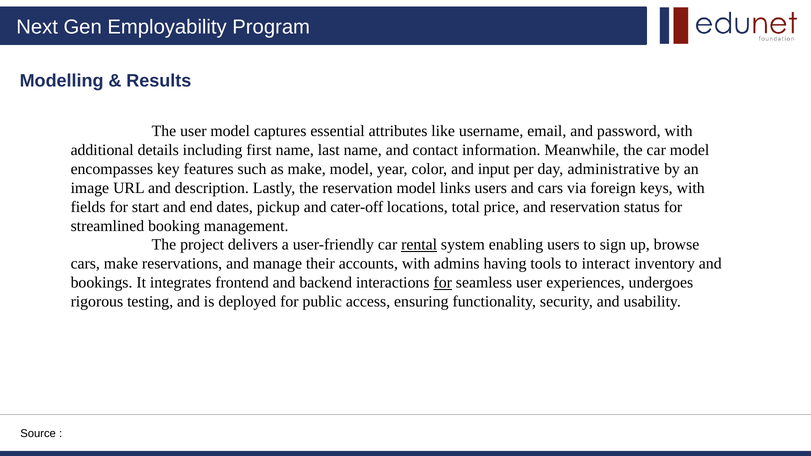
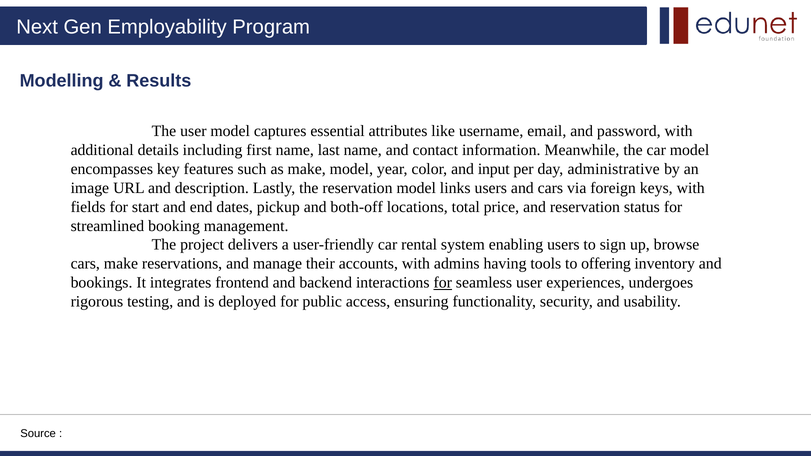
cater-off: cater-off -> both-off
rental underline: present -> none
interact: interact -> offering
